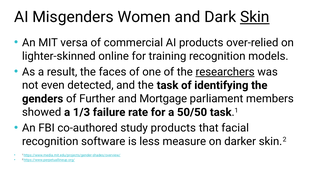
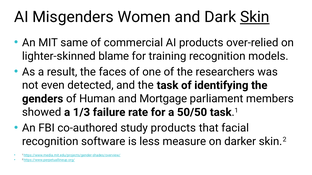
versa: versa -> same
online: online -> blame
researchers underline: present -> none
Further: Further -> Human
